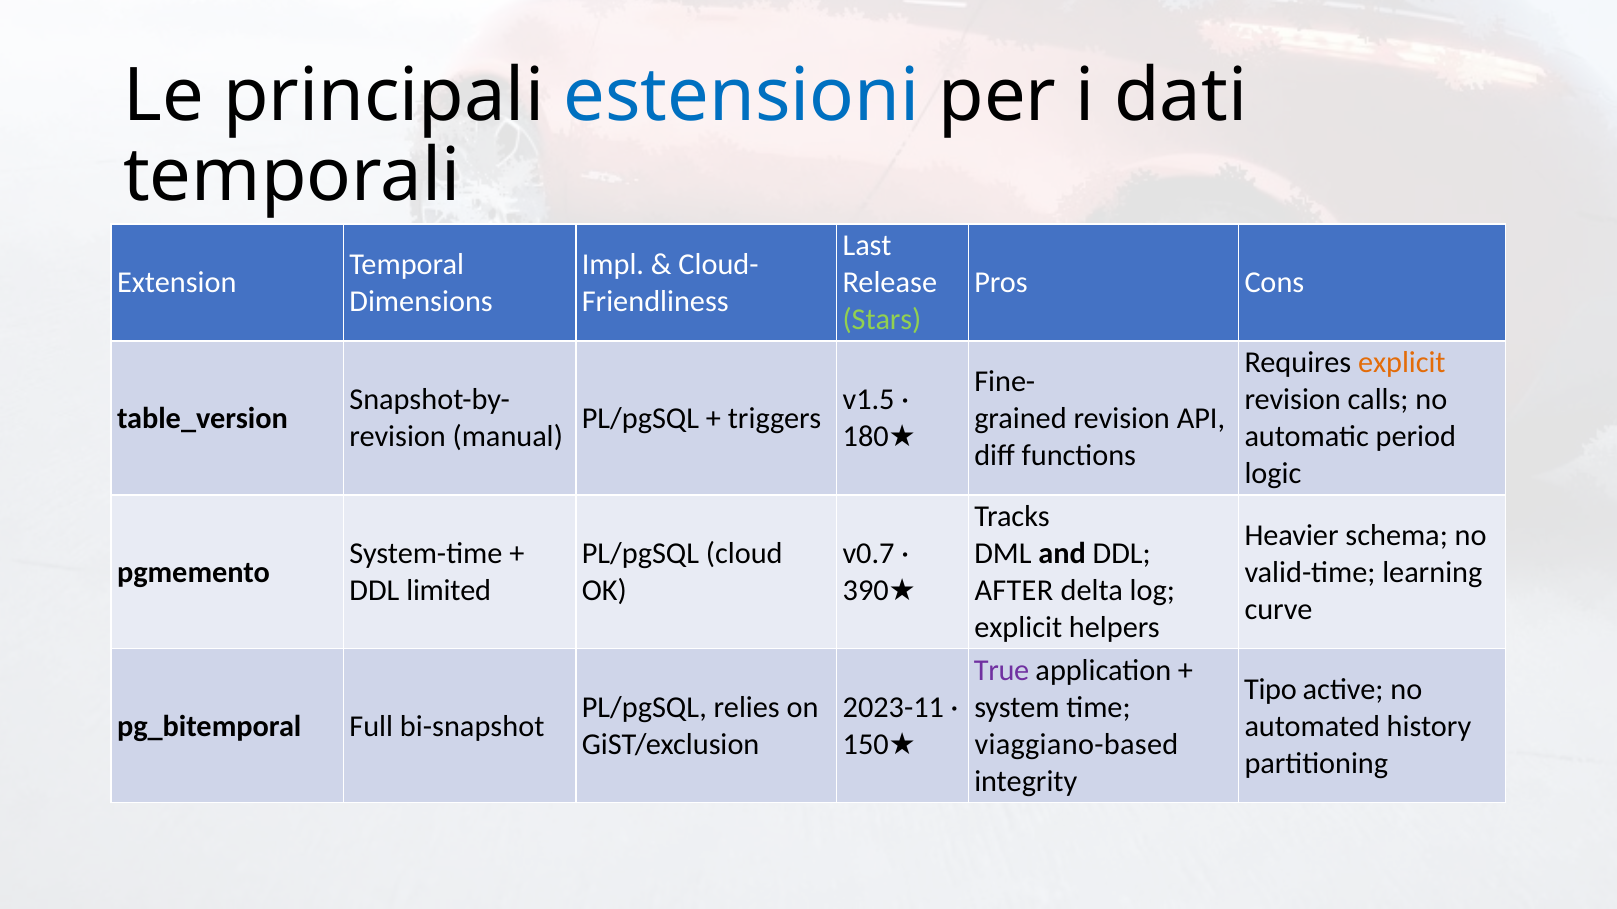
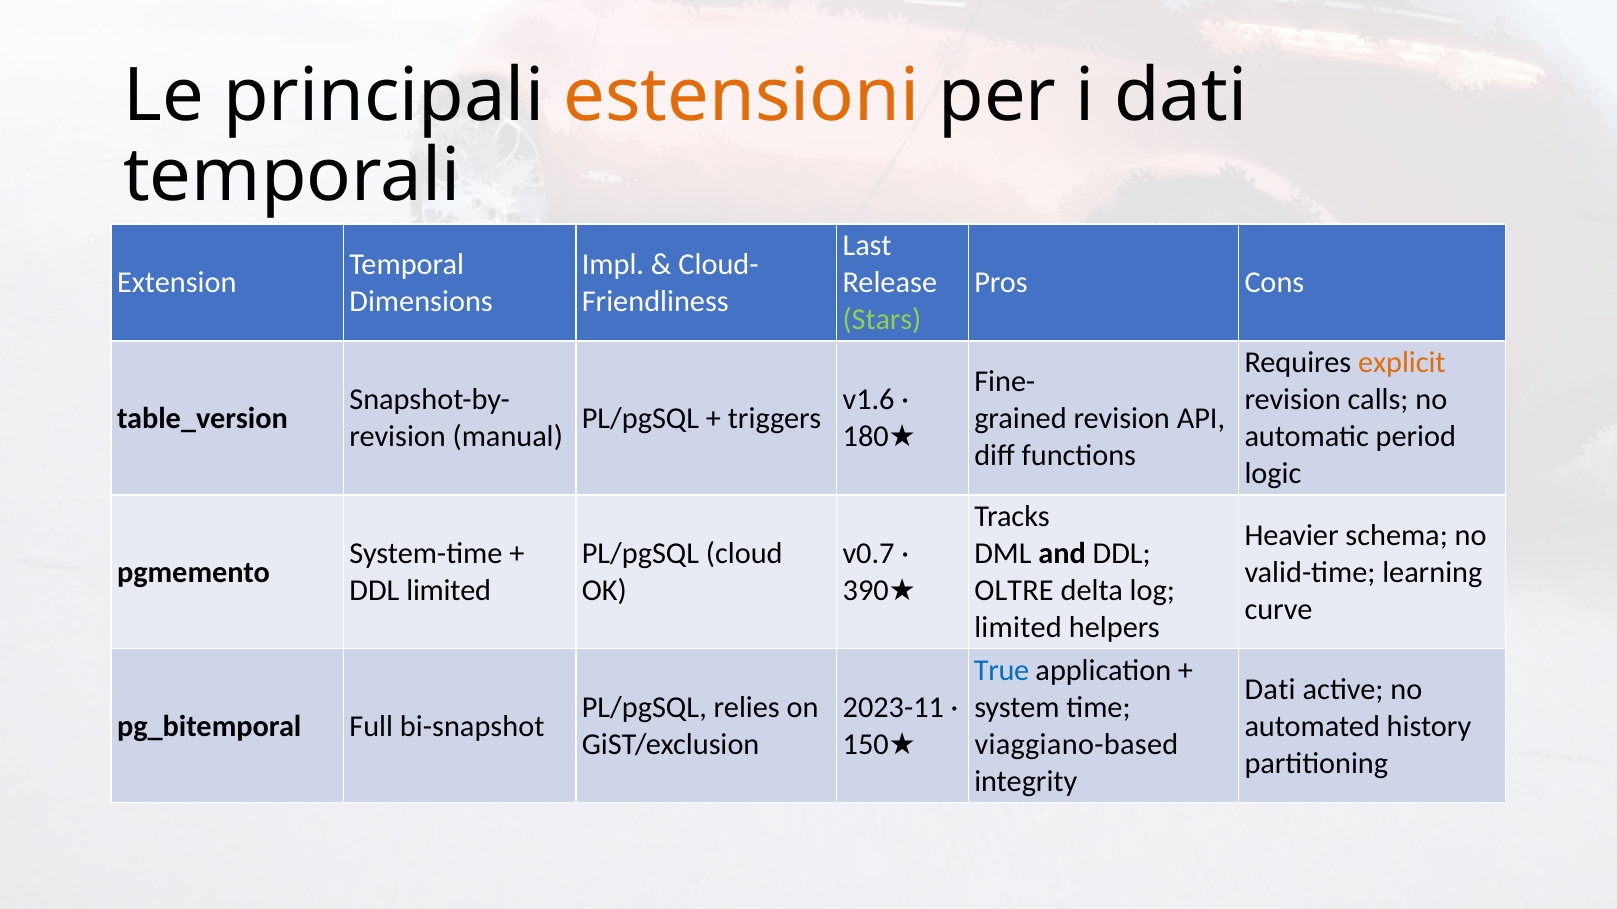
estensioni colour: blue -> orange
v1.5: v1.5 -> v1.6
AFTER: AFTER -> OLTRE
explicit at (1018, 628): explicit -> limited
True colour: purple -> blue
Tipo at (1270, 690): Tipo -> Dati
